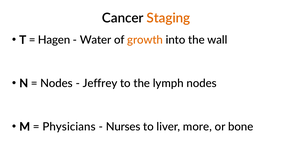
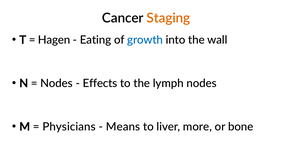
Water: Water -> Eating
growth colour: orange -> blue
Jeffrey: Jeffrey -> Effects
Nurses: Nurses -> Means
